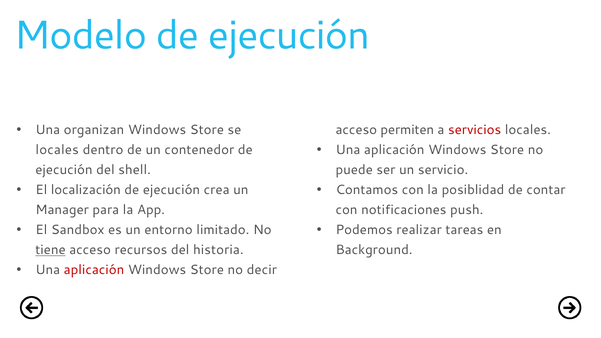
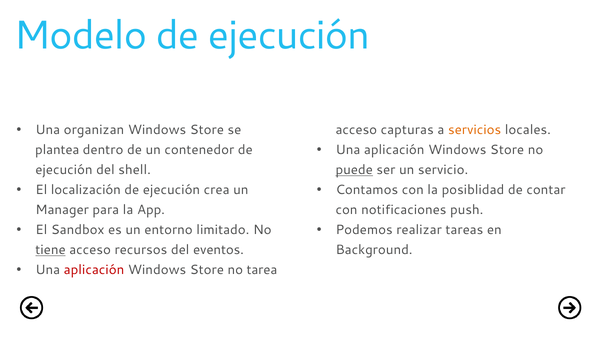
permiten: permiten -> capturas
servicios colour: red -> orange
locales at (57, 150): locales -> plantea
puede underline: none -> present
historia: historia -> eventos
decir: decir -> tarea
